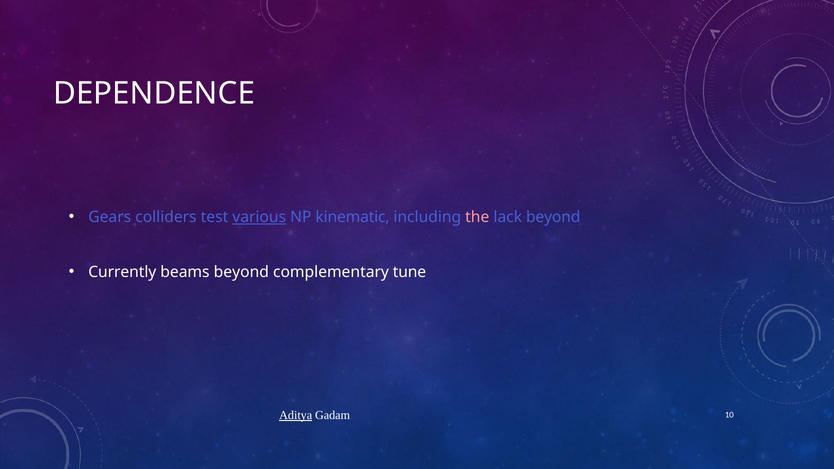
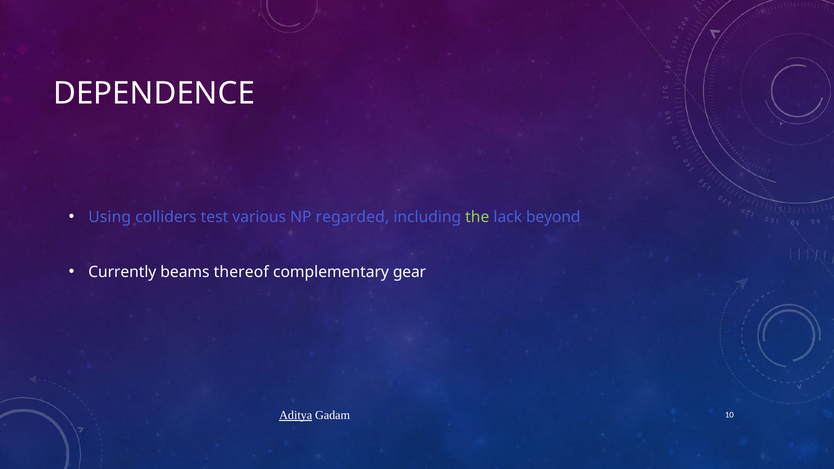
Gears: Gears -> Using
various underline: present -> none
kinematic: kinematic -> regarded
the colour: pink -> light green
beams beyond: beyond -> thereof
tune: tune -> gear
